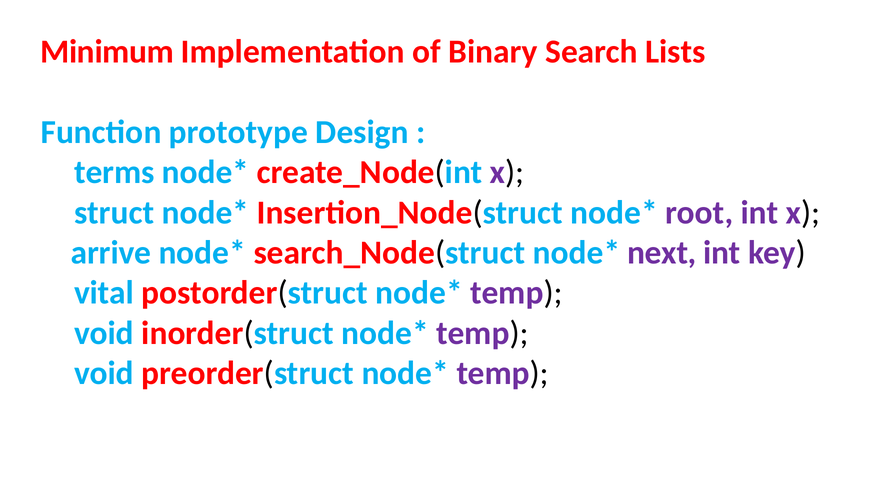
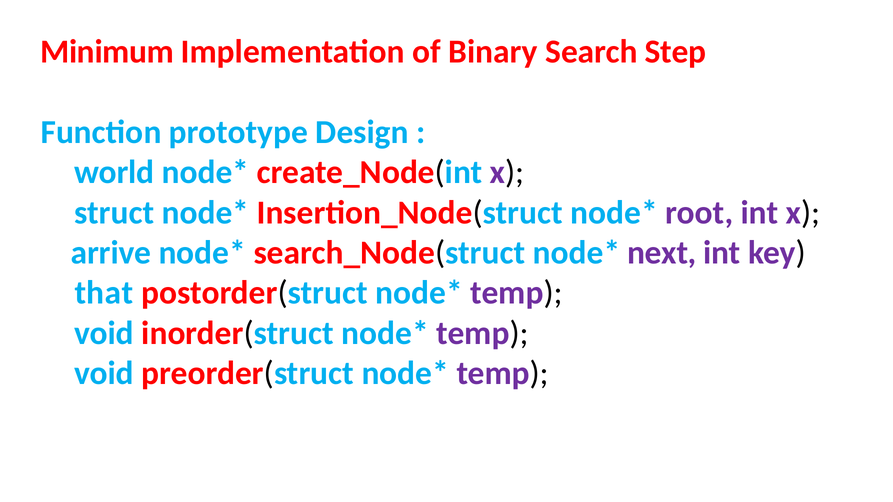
Lists: Lists -> Step
terms: terms -> world
vital: vital -> that
